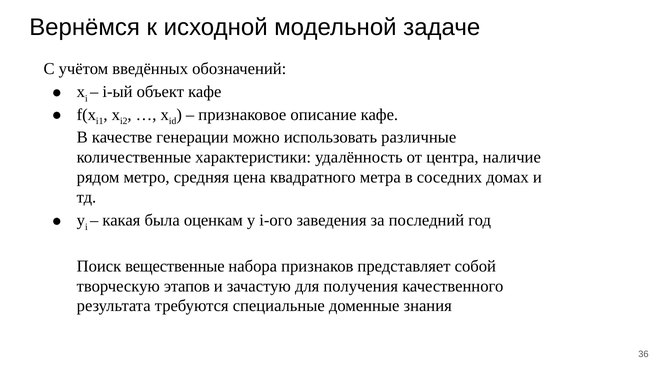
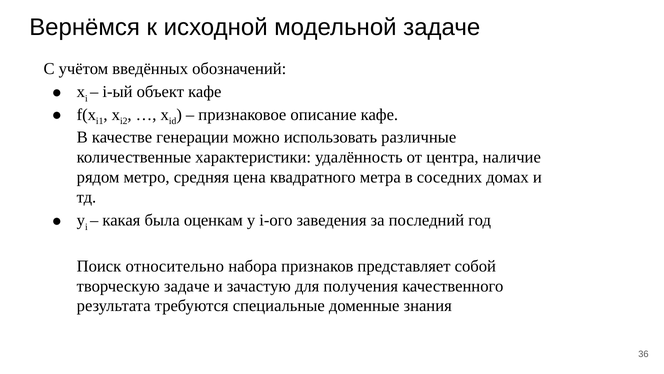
вещественные: вещественные -> относительно
творческую этапов: этапов -> задаче
